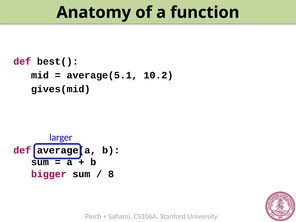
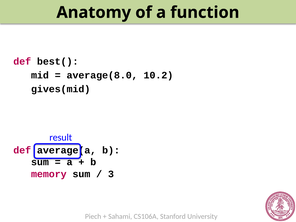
average(5.1: average(5.1 -> average(8.0
larger: larger -> result
bigger: bigger -> memory
8: 8 -> 3
